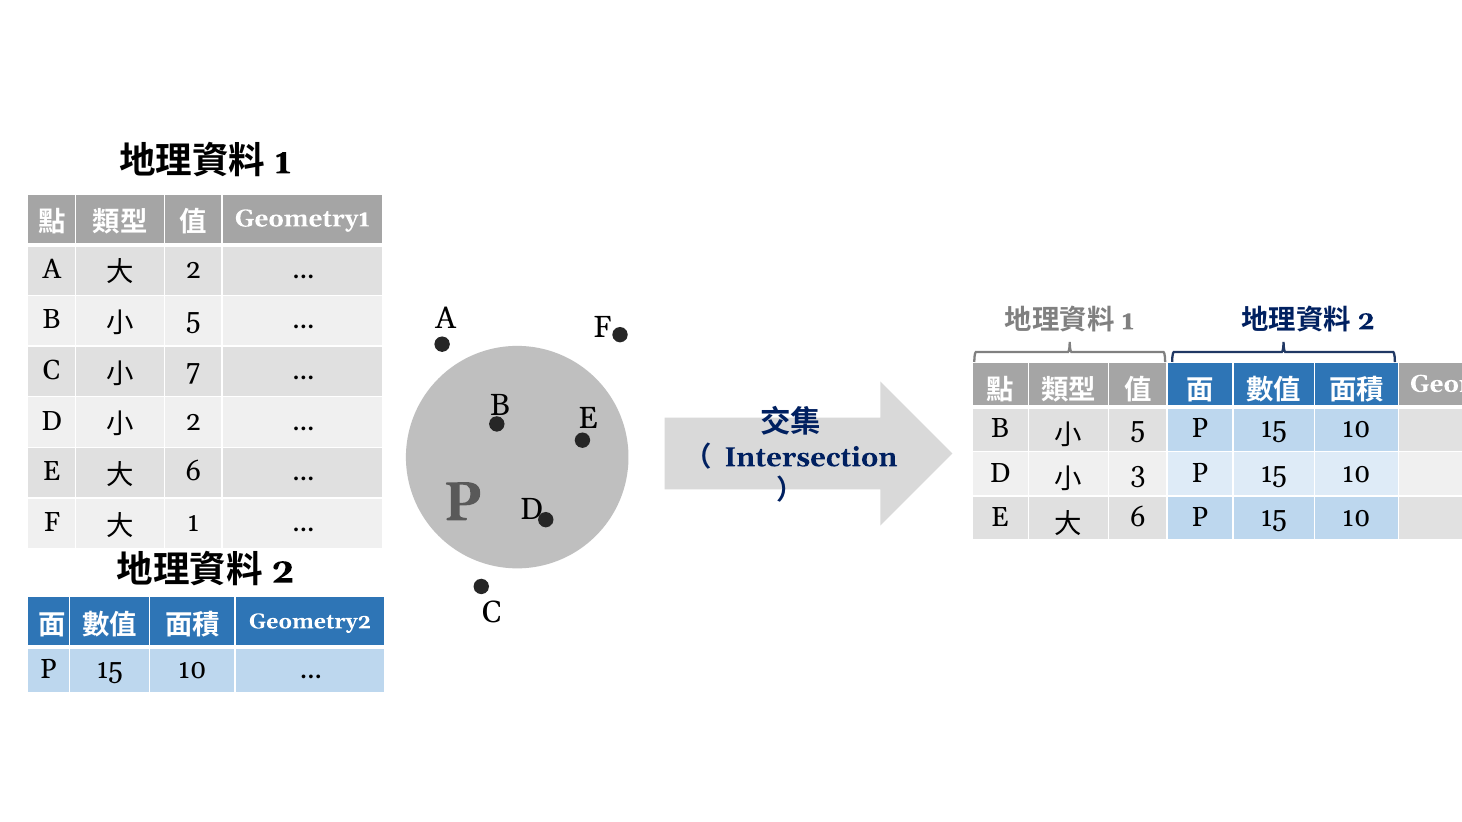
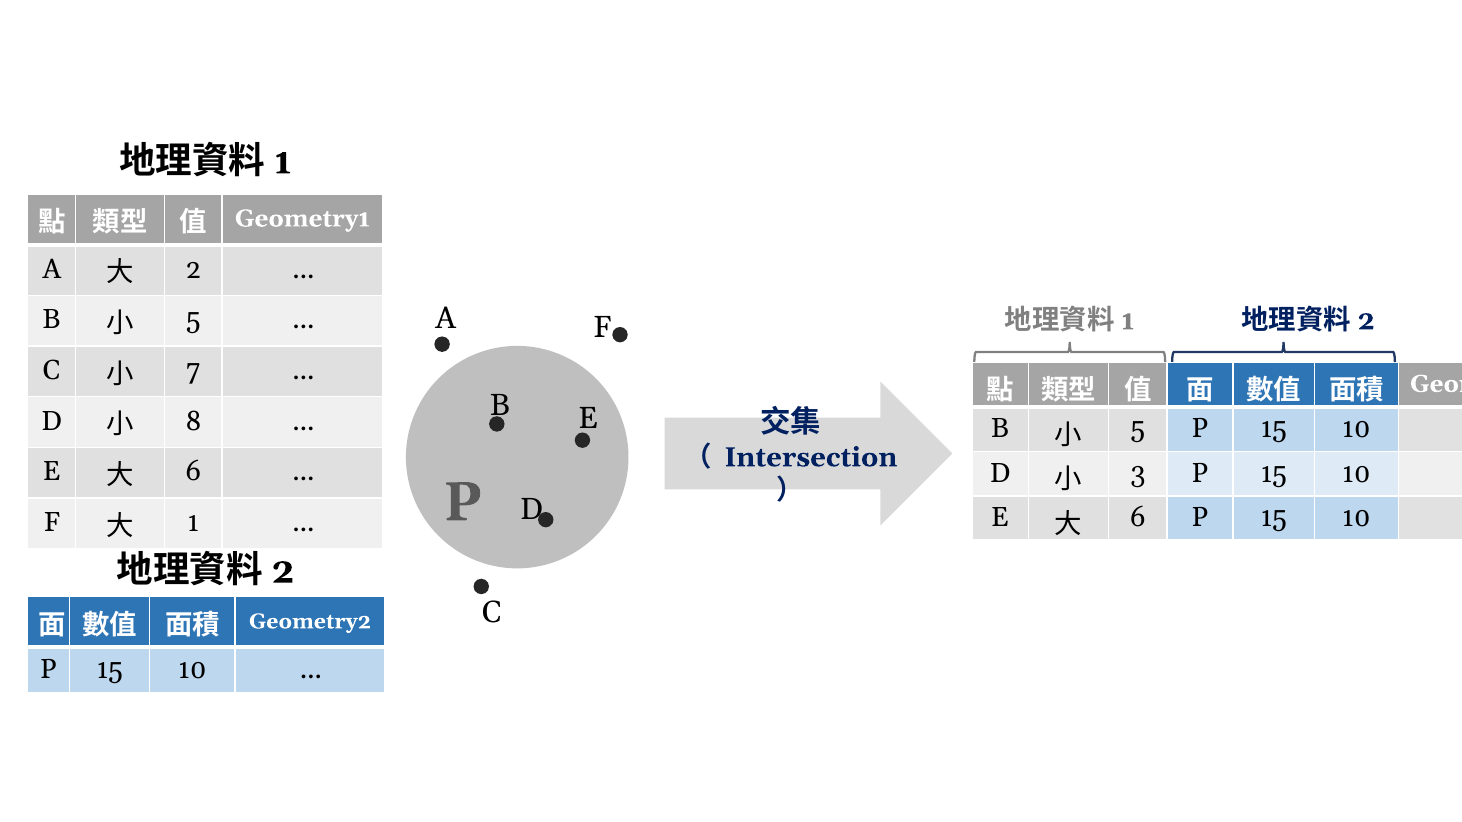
2 at (193, 421): 2 -> 8
